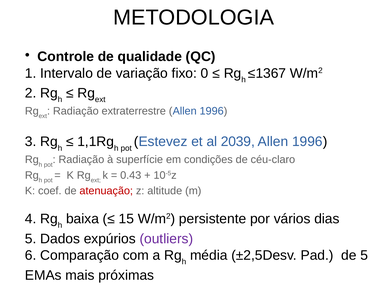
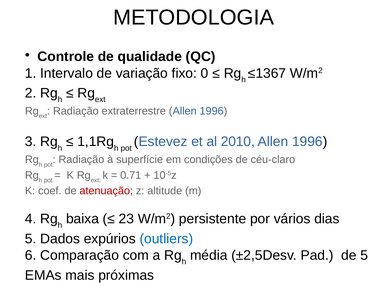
2039: 2039 -> 2010
0.43: 0.43 -> 0.71
15: 15 -> 23
outliers colour: purple -> blue
